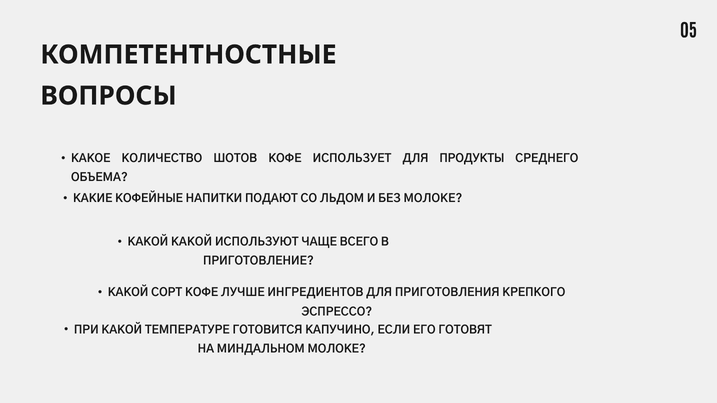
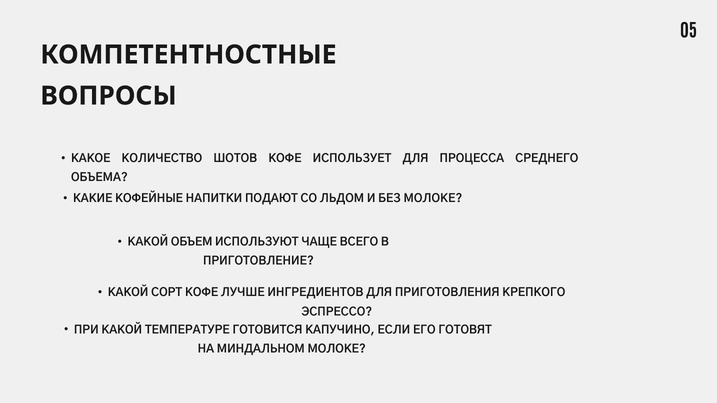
ПРОДУКТЫ: ПРОДУКТЫ -> ПРОЦЕССА
КАКОЙ КАКОЙ: КАКОЙ -> ОБЪЕМ
